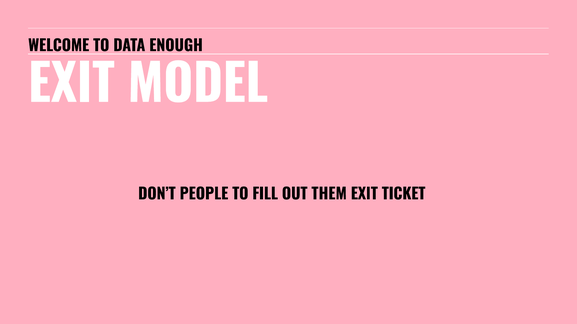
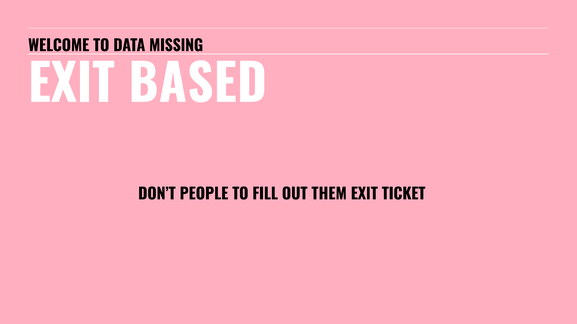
ENOUGH: ENOUGH -> MISSING
MODEL: MODEL -> BASED
